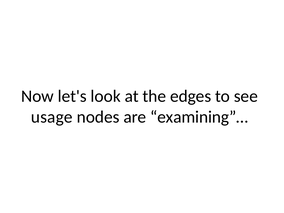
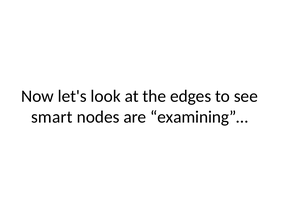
usage: usage -> smart
